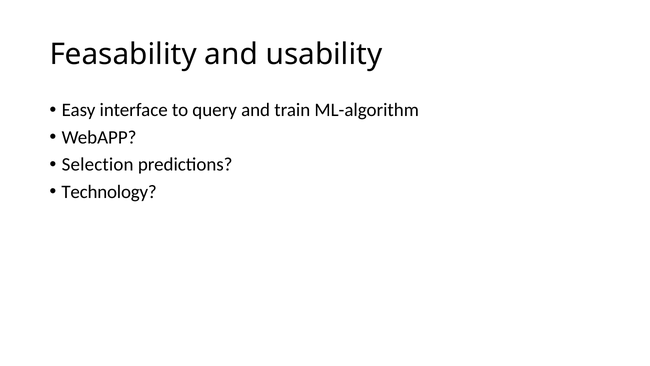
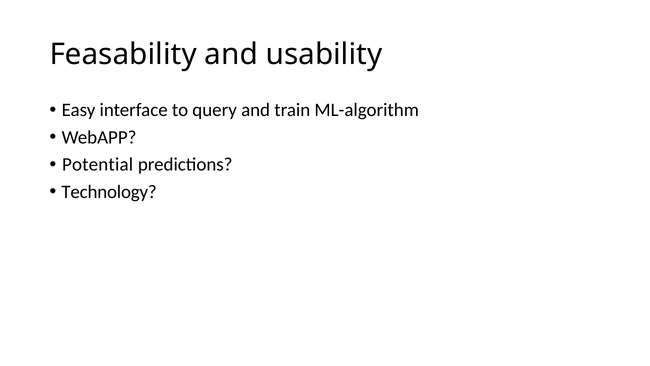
Selection: Selection -> Potential
